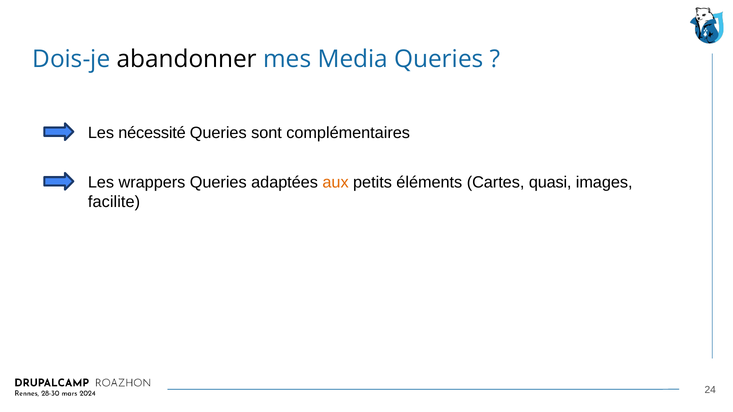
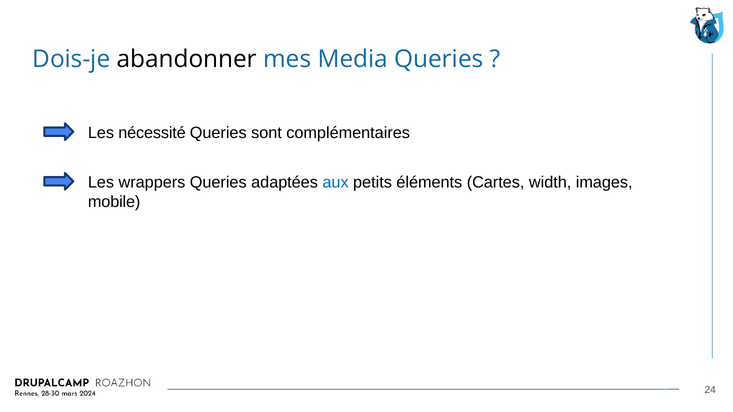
aux colour: orange -> blue
quasi: quasi -> width
facilite: facilite -> mobile
